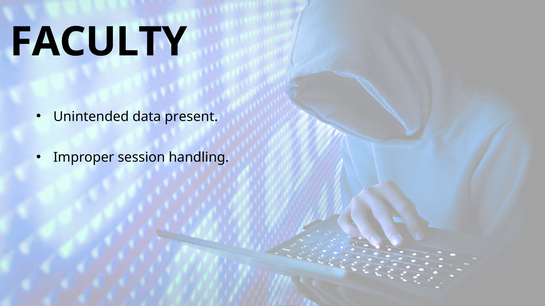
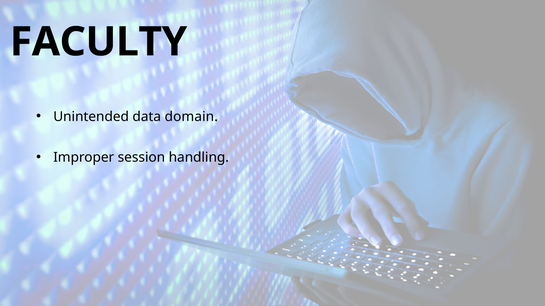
present: present -> domain
